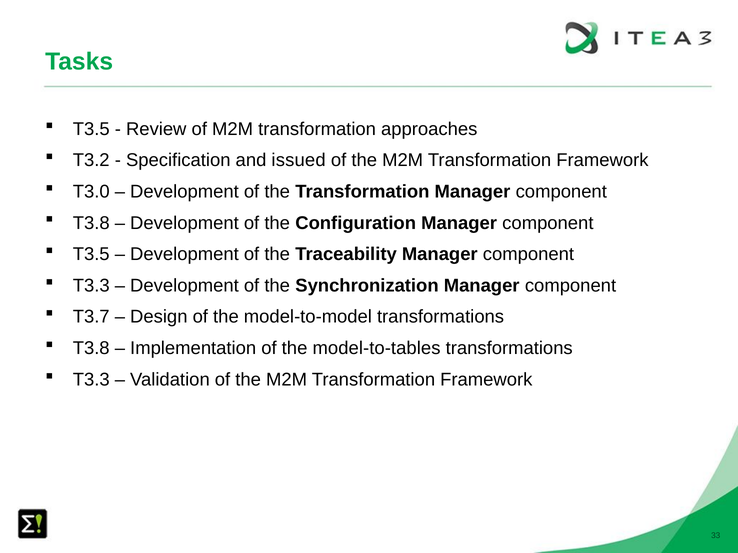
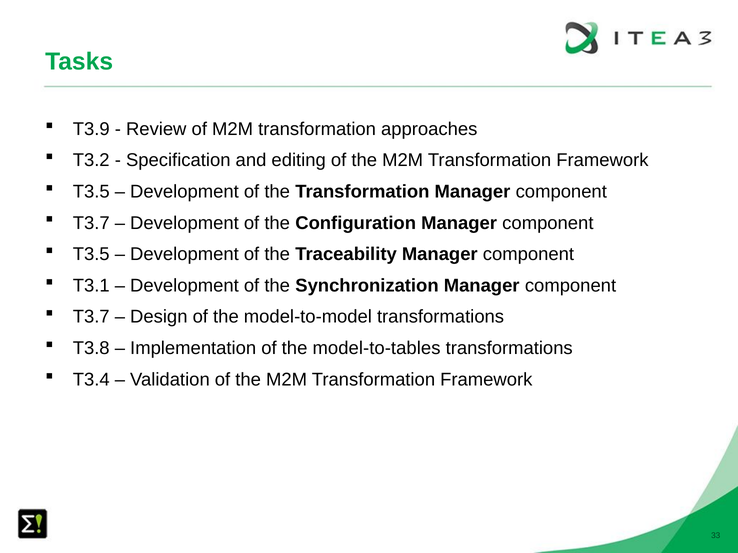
T3.5 at (91, 129): T3.5 -> T3.9
issued: issued -> editing
T3.0 at (91, 192): T3.0 -> T3.5
T3.8 at (91, 223): T3.8 -> T3.7
T3.3 at (91, 286): T3.3 -> T3.1
T3.3 at (91, 380): T3.3 -> T3.4
